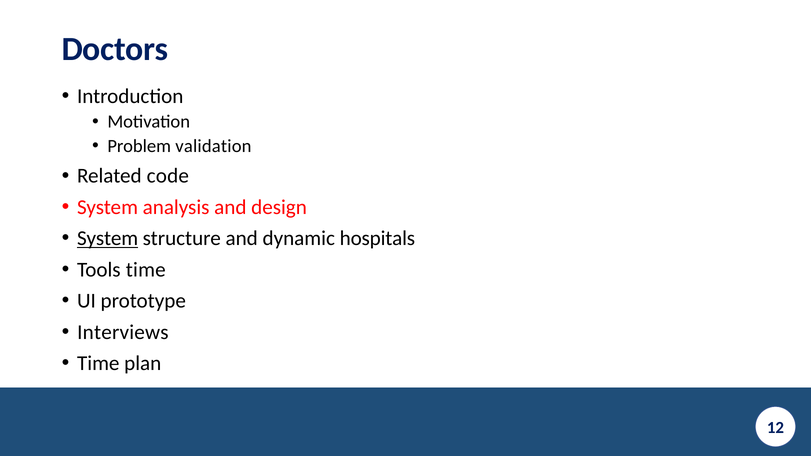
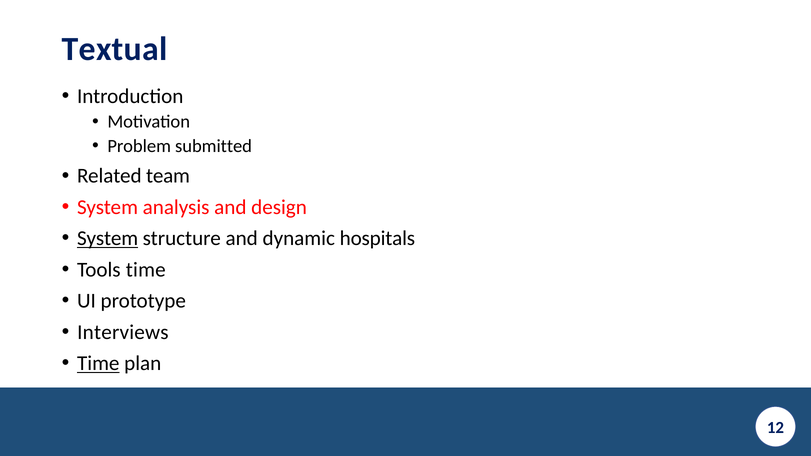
Doctors: Doctors -> Textual
validation: validation -> submitted
code: code -> team
Time at (98, 363) underline: none -> present
